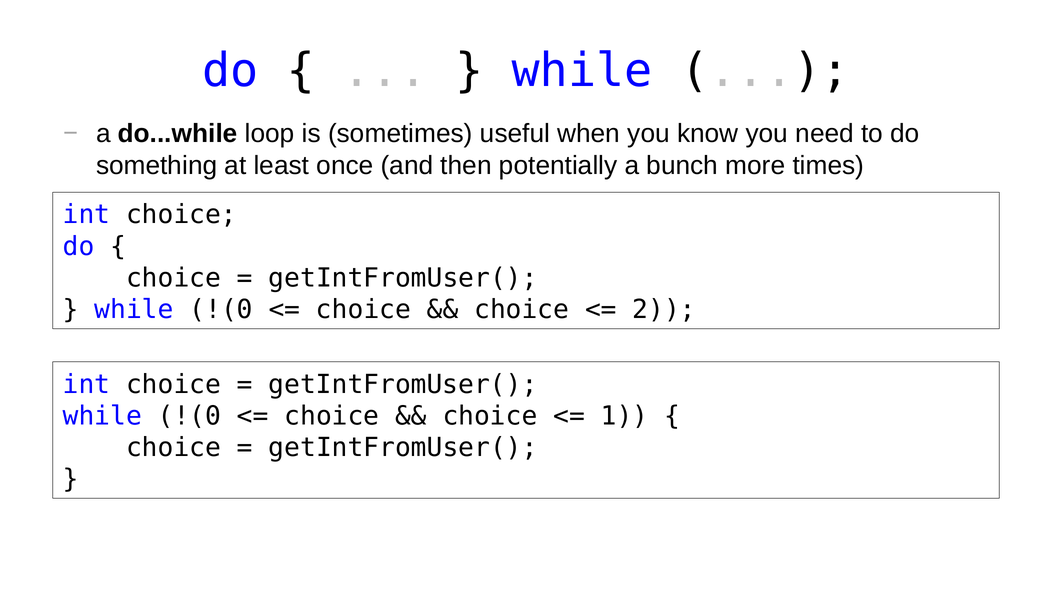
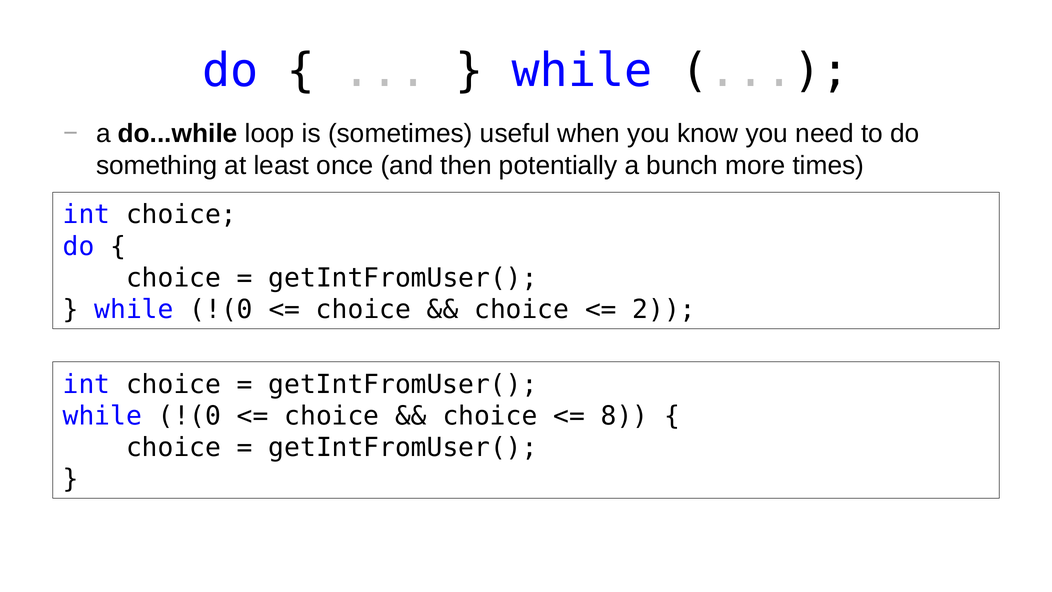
1: 1 -> 8
